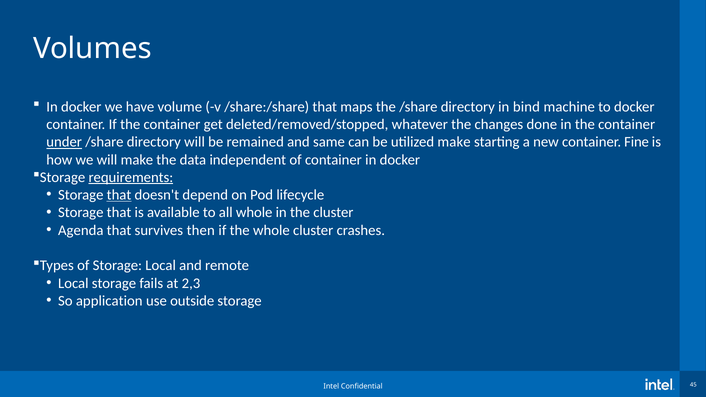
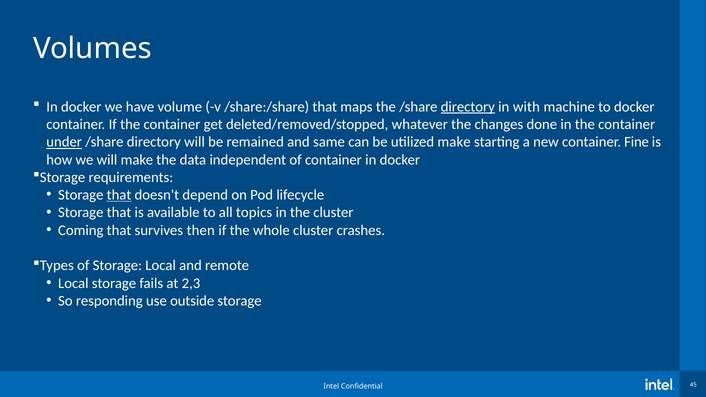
directory at (468, 107) underline: none -> present
bind: bind -> with
requirements underline: present -> none
all whole: whole -> topics
Agenda: Agenda -> Coming
application: application -> responding
